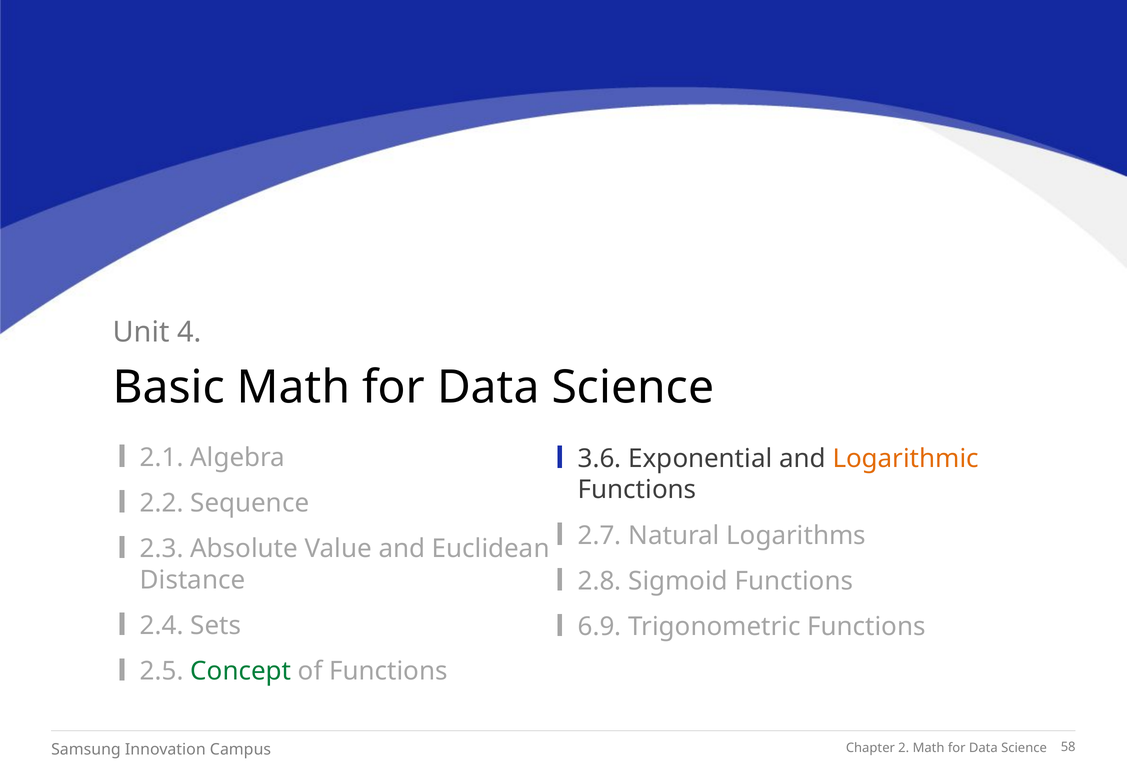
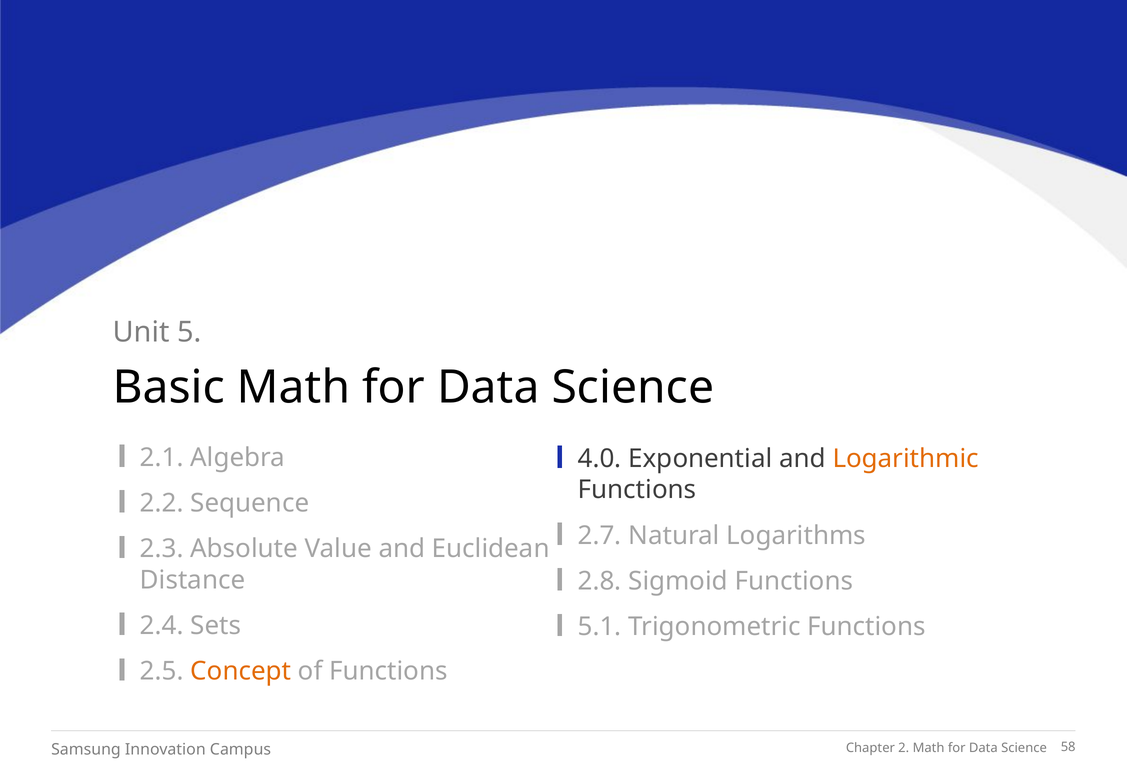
4: 4 -> 5
3.6: 3.6 -> 4.0
6.9: 6.9 -> 5.1
Concept colour: green -> orange
